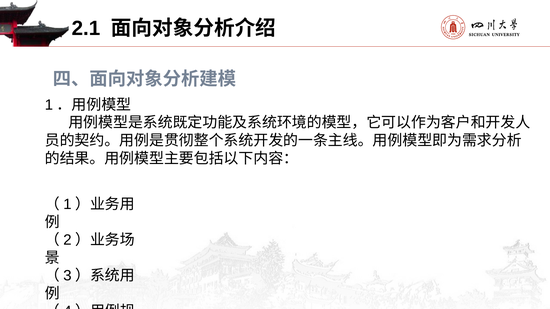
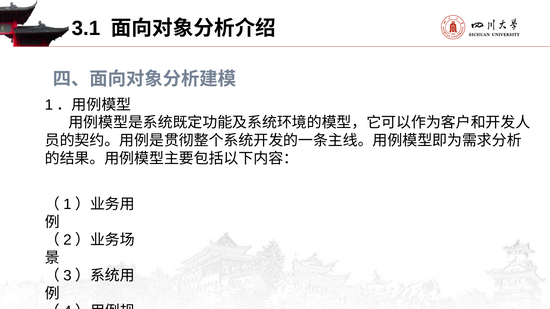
2.1: 2.1 -> 3.1
